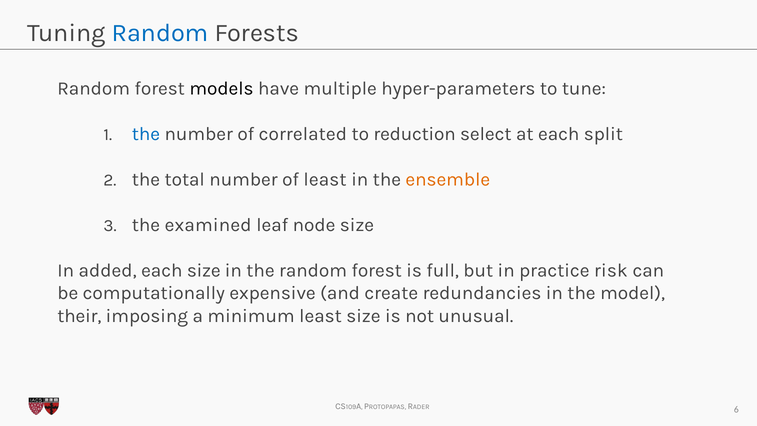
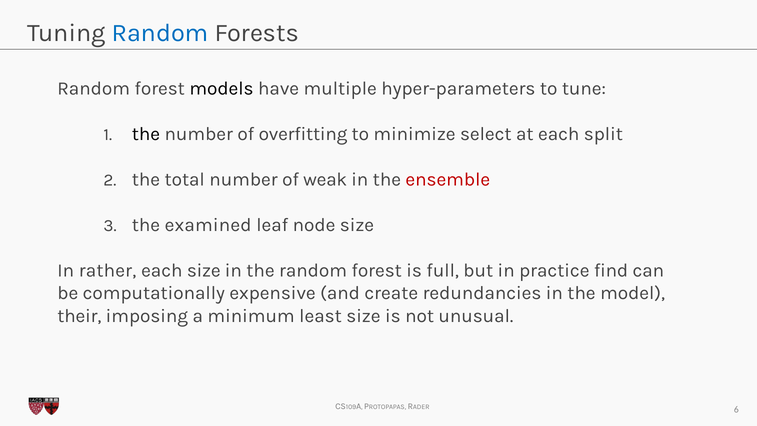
the at (146, 134) colour: blue -> black
correlated: correlated -> overfitting
reduction: reduction -> minimize
of least: least -> weak
ensemble colour: orange -> red
added: added -> rather
risk: risk -> find
